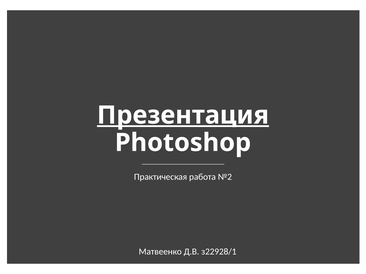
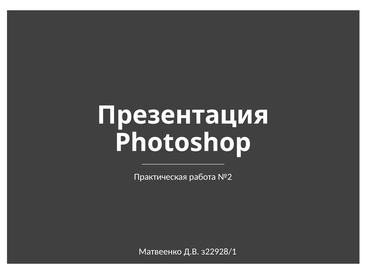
Презентация underline: present -> none
